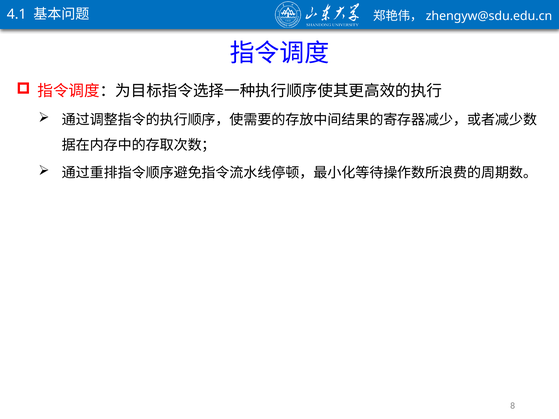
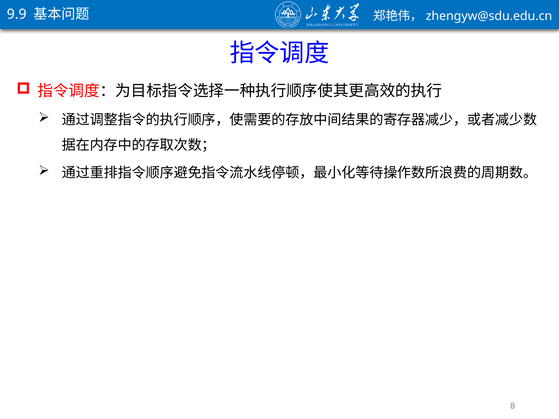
4.1: 4.1 -> 9.9
